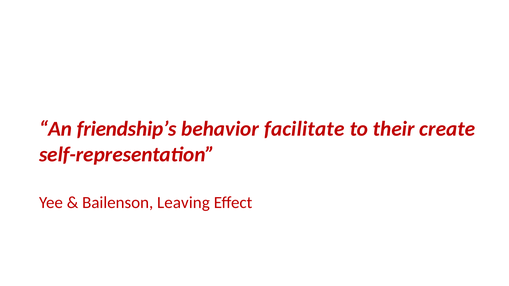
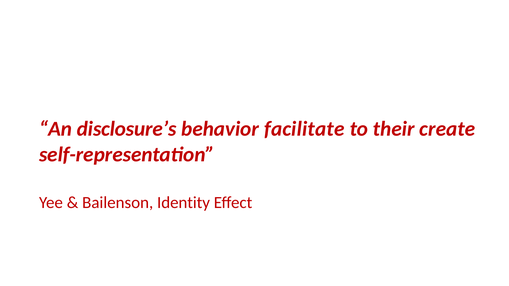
friendship’s: friendship’s -> disclosure’s
Leaving: Leaving -> Identity
